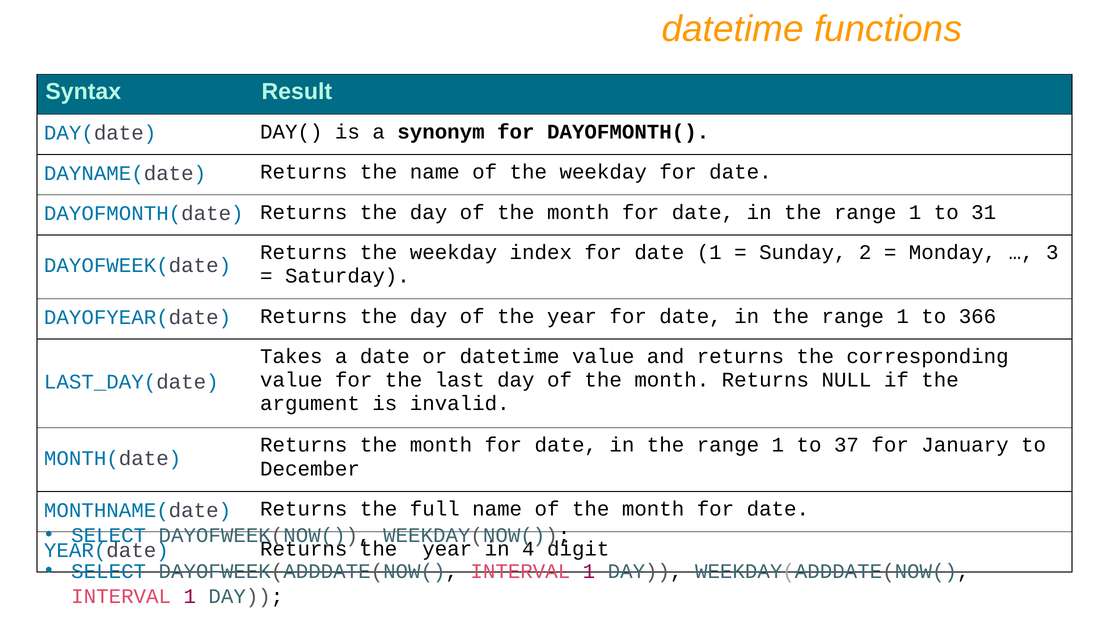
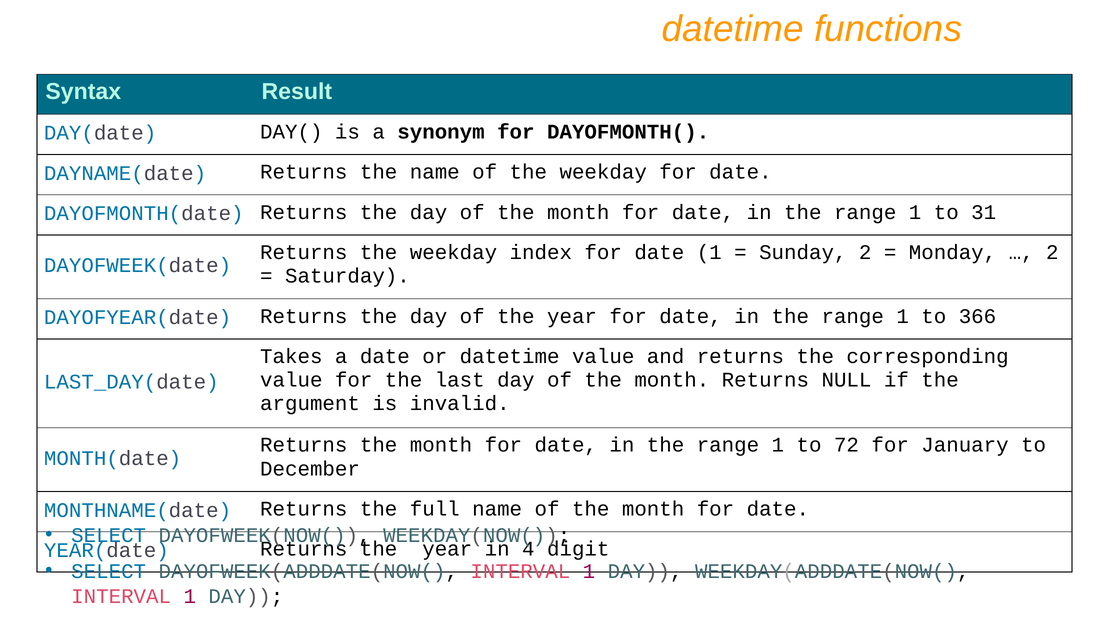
3 at (1052, 252): 3 -> 2
37: 37 -> 72
